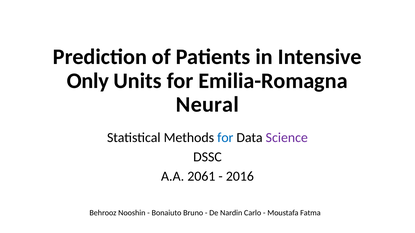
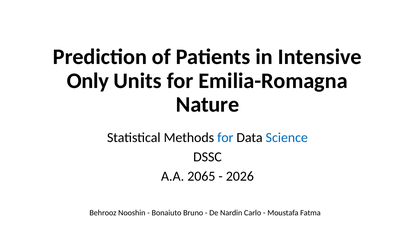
Neural: Neural -> Nature
Science colour: purple -> blue
2061: 2061 -> 2065
2016: 2016 -> 2026
